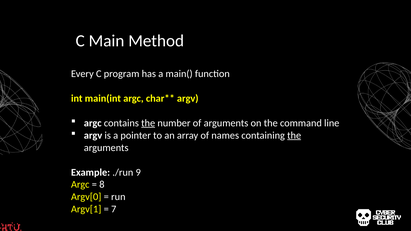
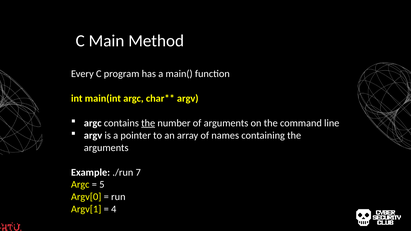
the at (294, 135) underline: present -> none
9: 9 -> 7
8: 8 -> 5
7: 7 -> 4
